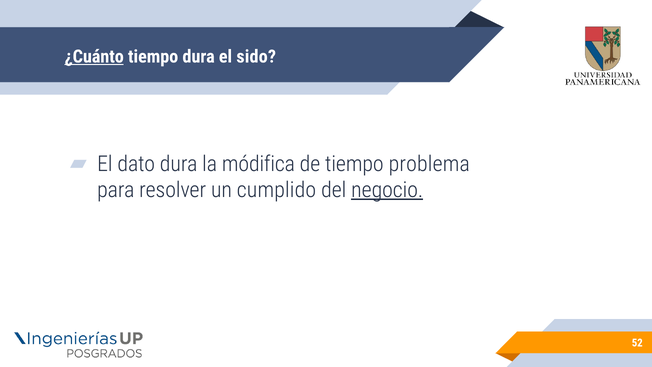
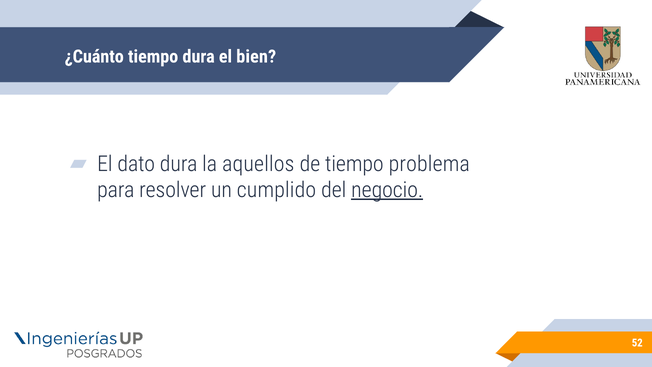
¿Cuánto underline: present -> none
sido: sido -> bien
módifica: módifica -> aquellos
